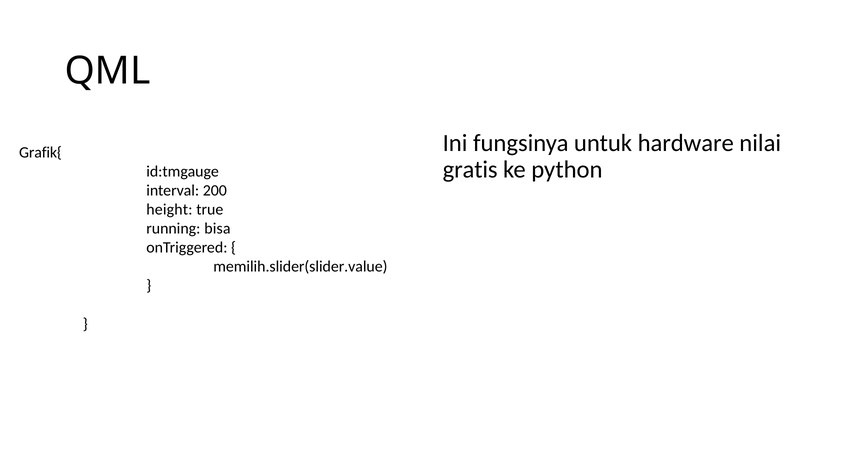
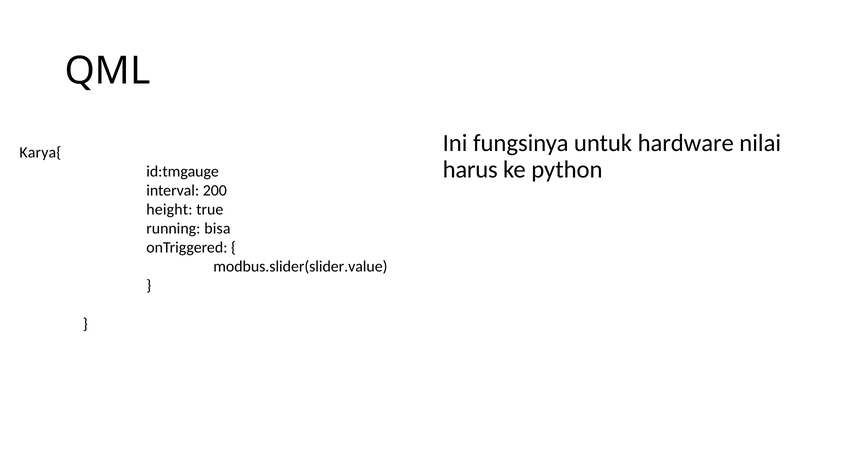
Grafik{: Grafik{ -> Karya{
gratis: gratis -> harus
memilih.slider(slider.value: memilih.slider(slider.value -> modbus.slider(slider.value
